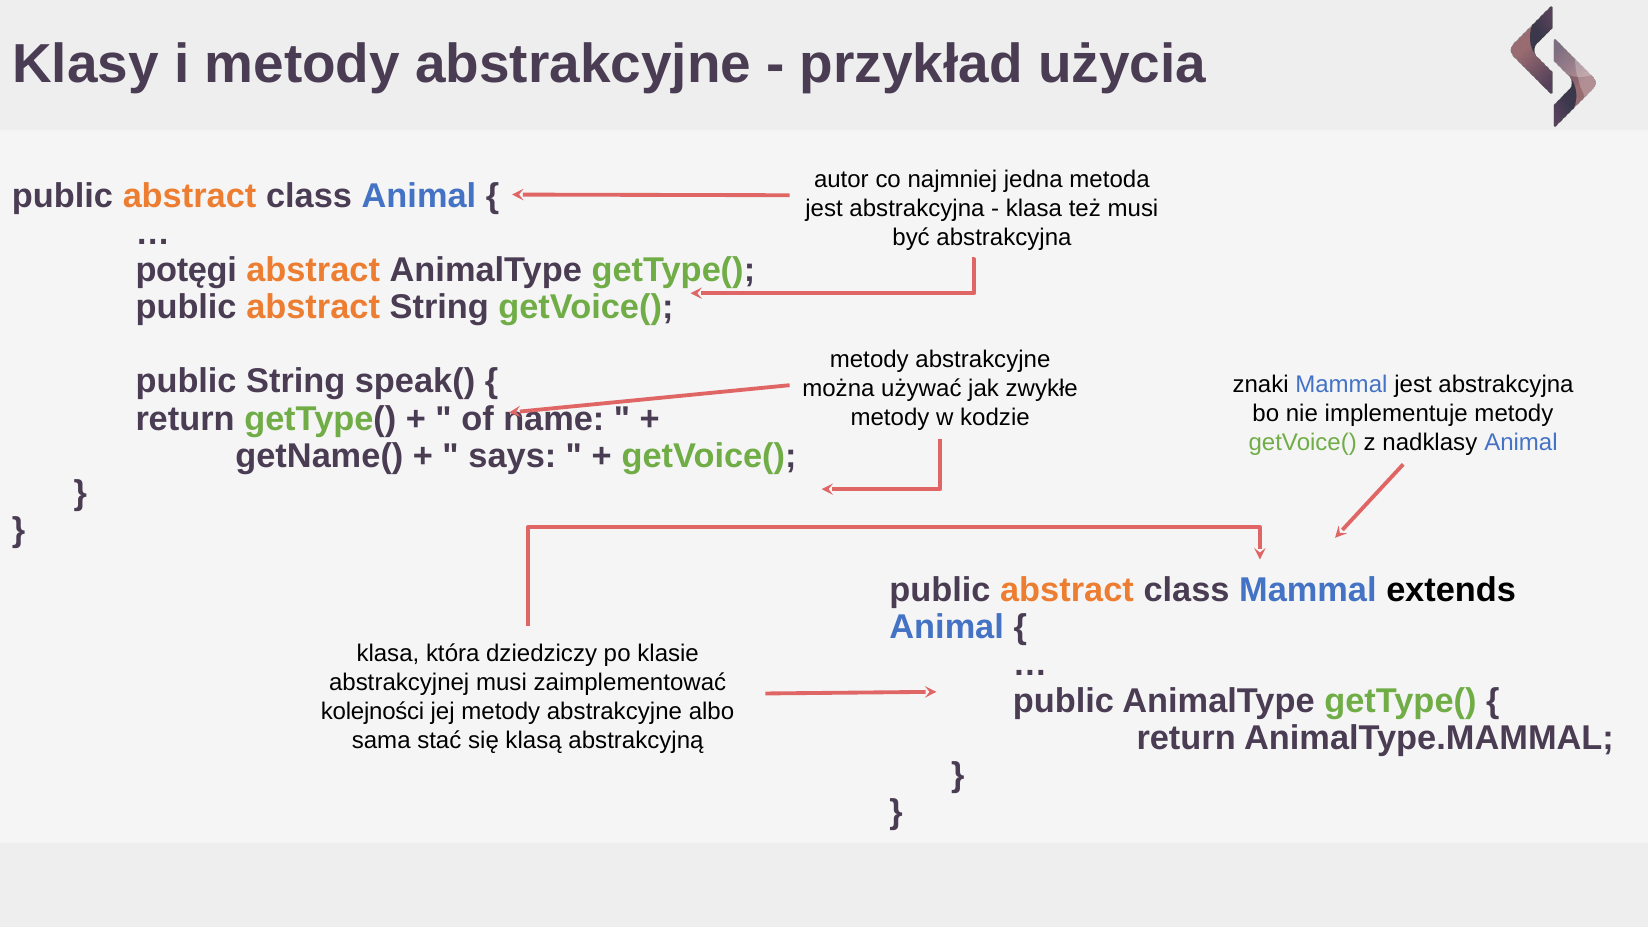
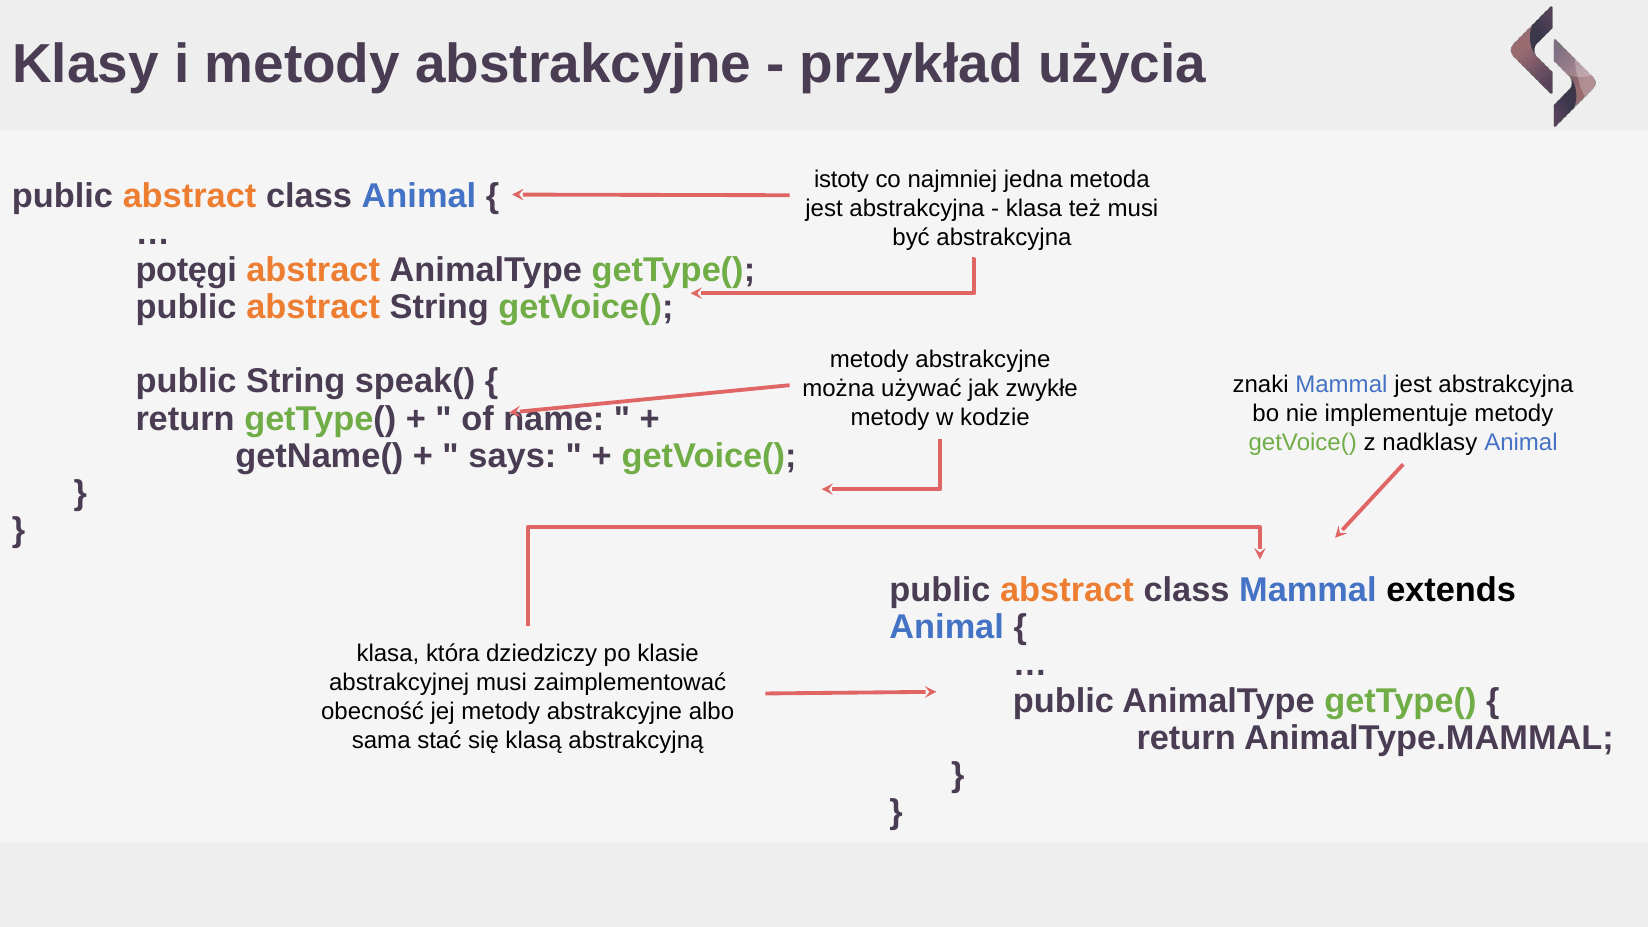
autor: autor -> istoty
kolejności: kolejności -> obecność
